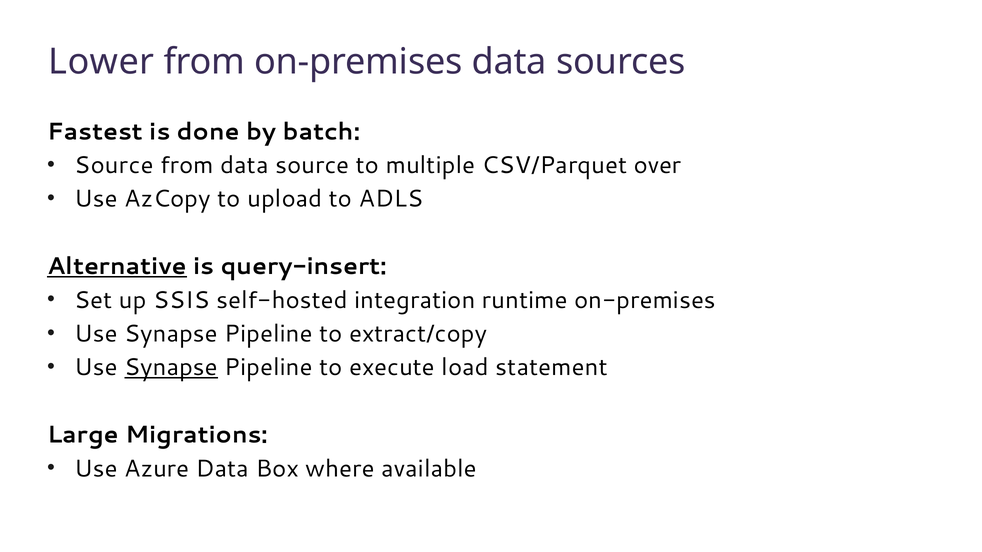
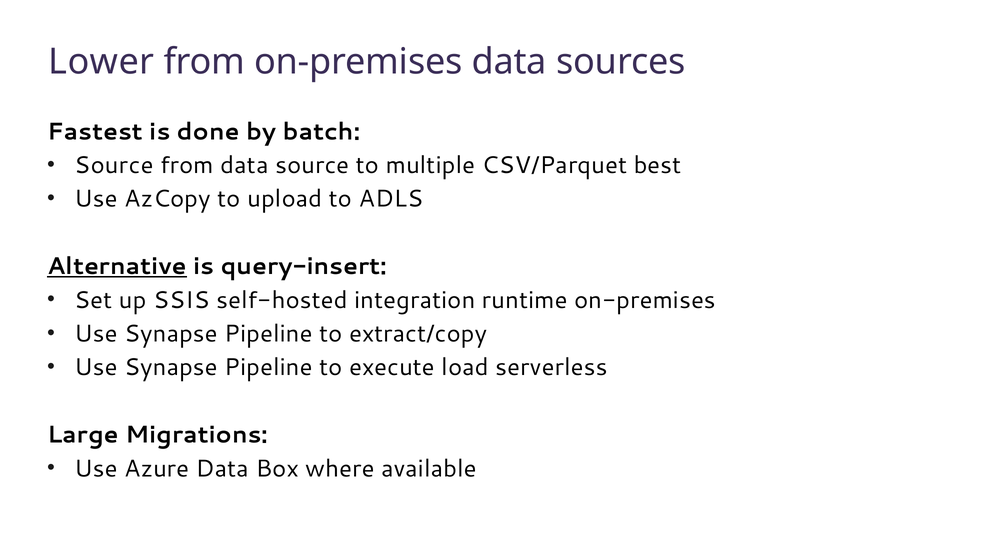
over: over -> best
Synapse at (171, 368) underline: present -> none
statement: statement -> serverless
